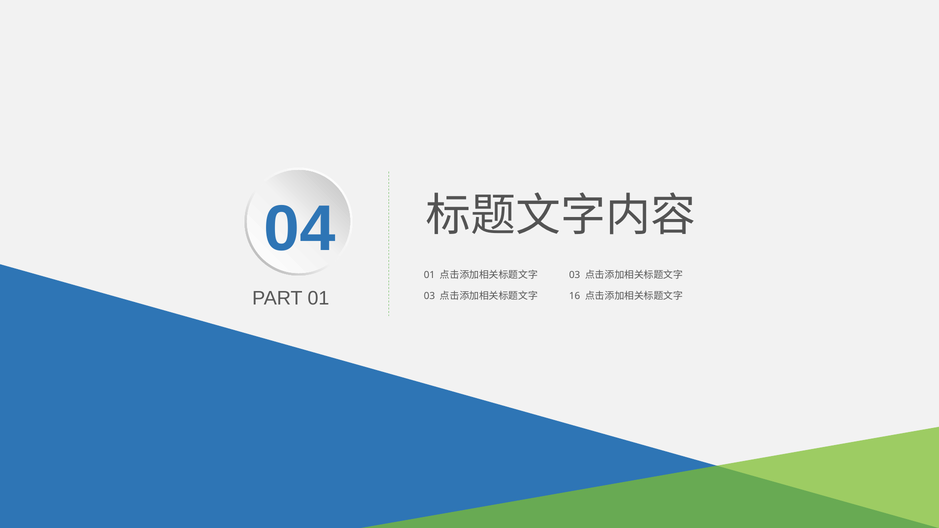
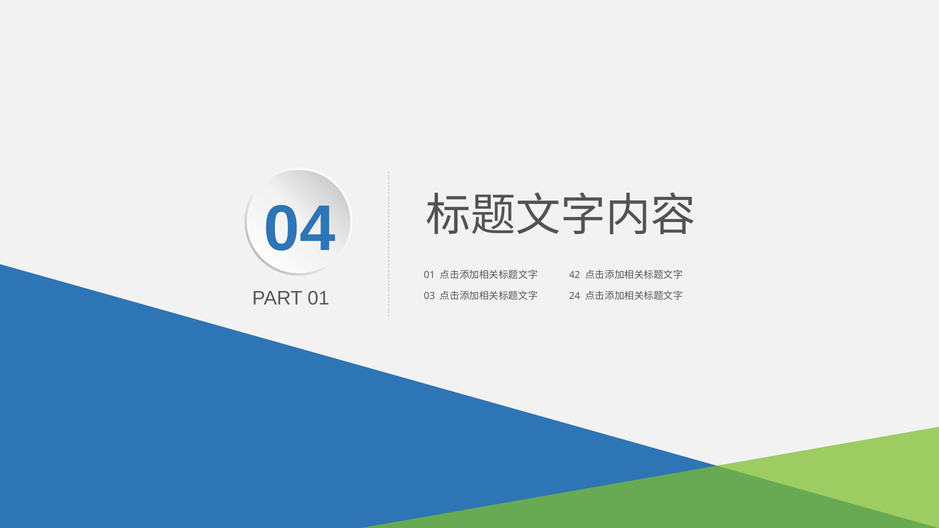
03 at (575, 275): 03 -> 42
16: 16 -> 24
